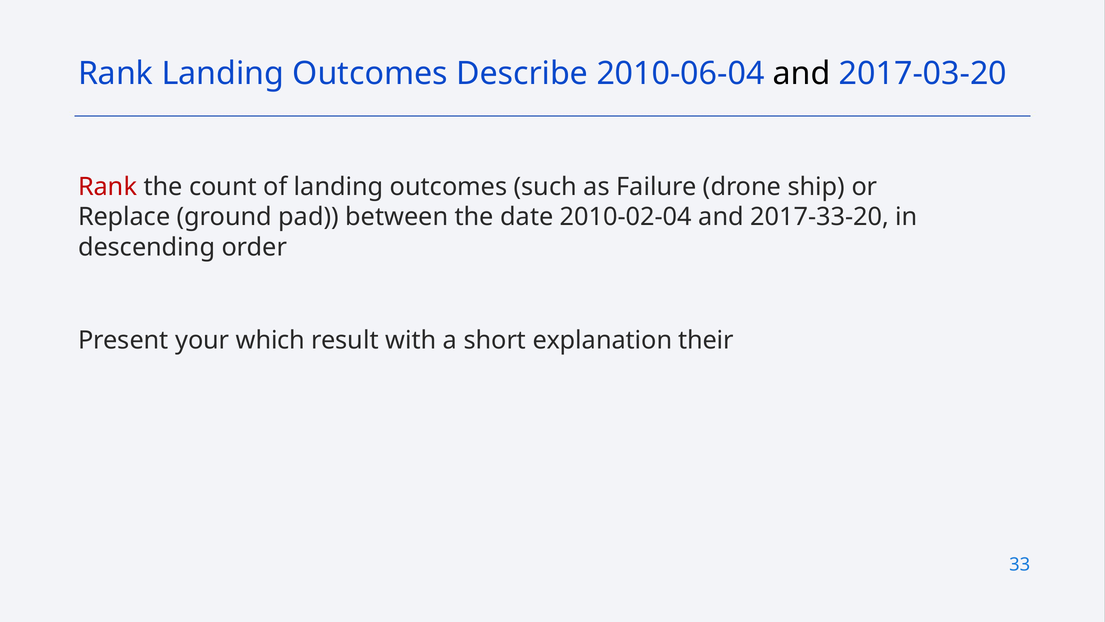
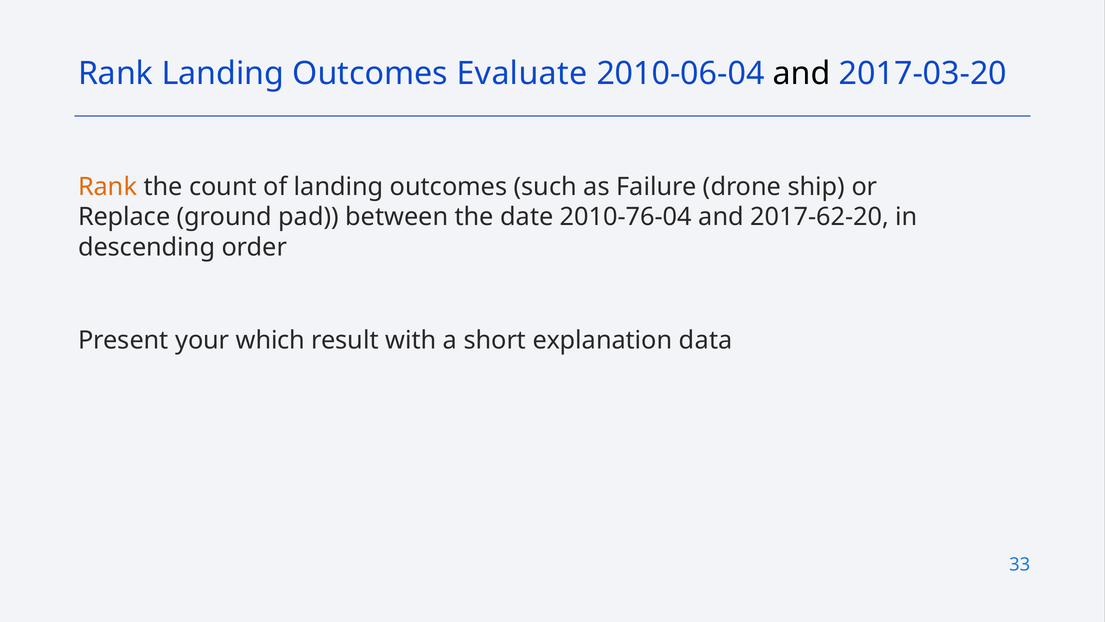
Describe: Describe -> Evaluate
Rank at (108, 187) colour: red -> orange
2010-02-04: 2010-02-04 -> 2010-76-04
2017-33-20: 2017-33-20 -> 2017-62-20
their: their -> data
